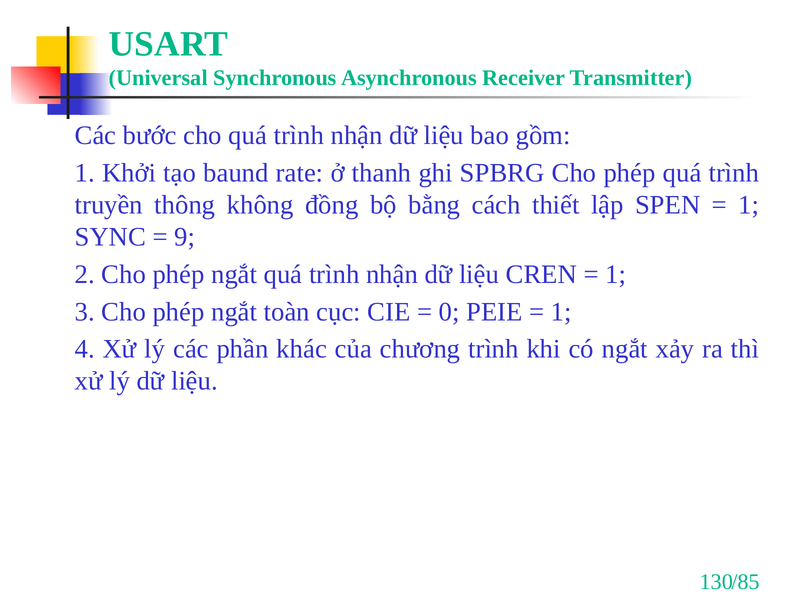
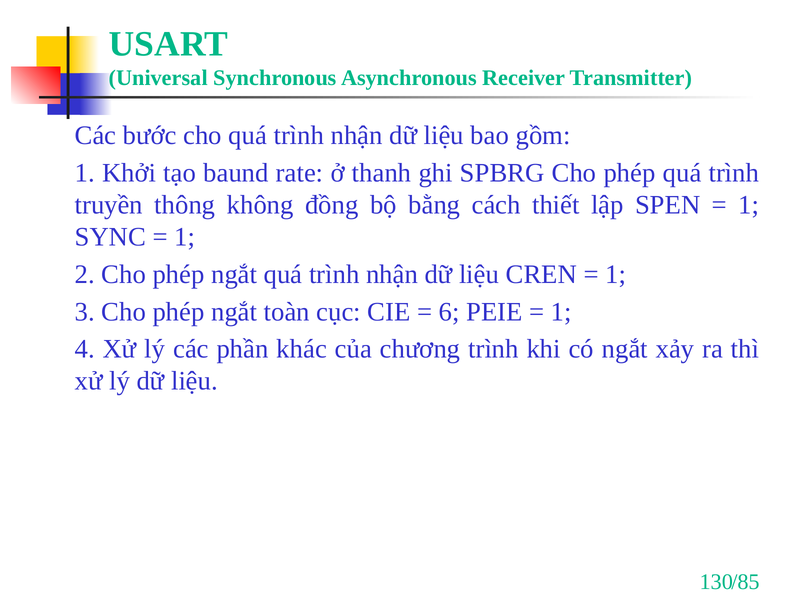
9 at (185, 237): 9 -> 1
0: 0 -> 6
